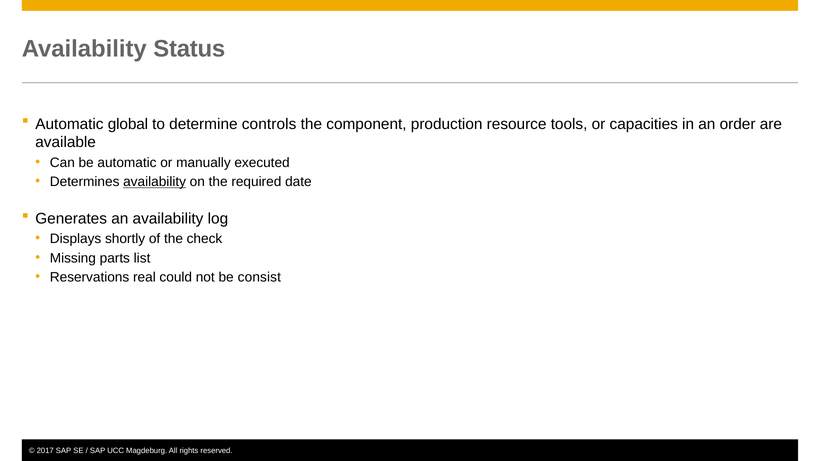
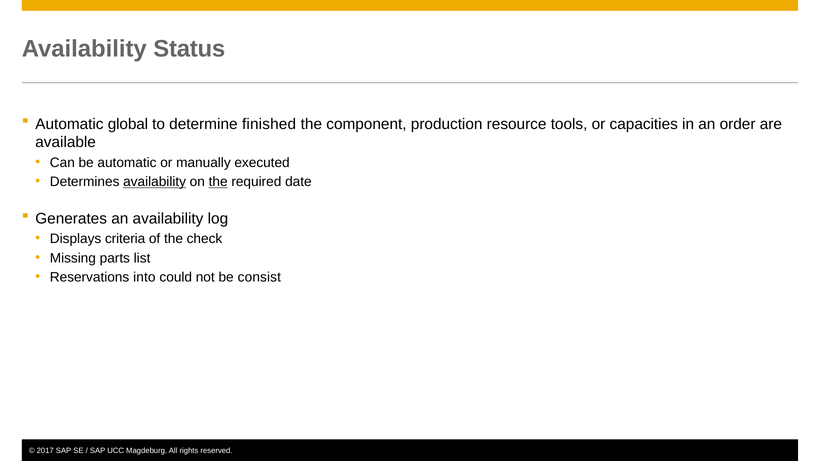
controls: controls -> finished
the at (218, 182) underline: none -> present
shortly: shortly -> criteria
real: real -> into
